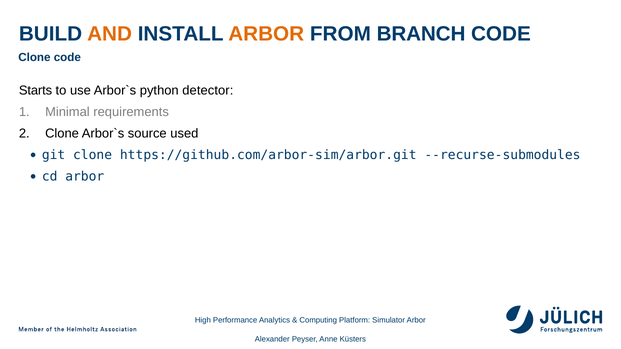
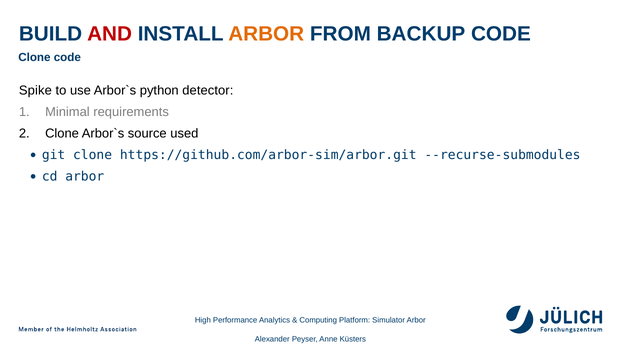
AND colour: orange -> red
BRANCH: BRANCH -> BACKUP
Starts: Starts -> Spike
